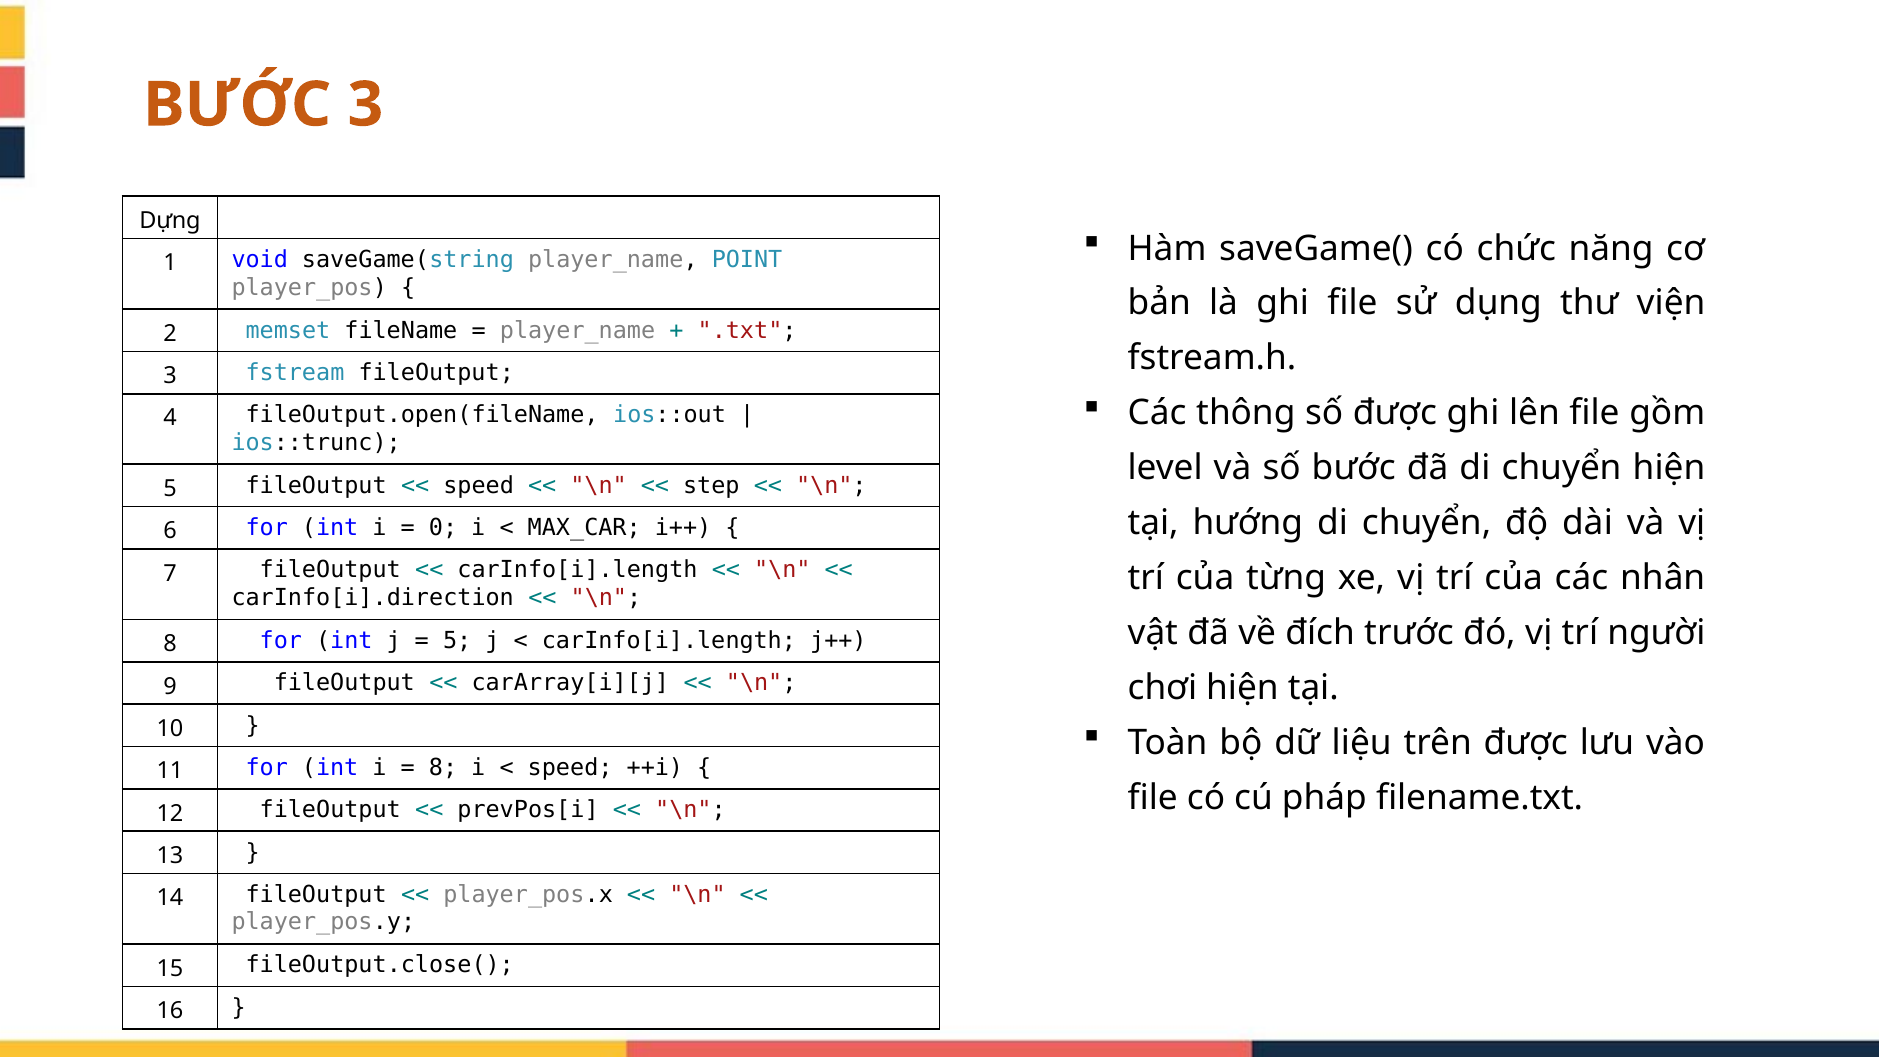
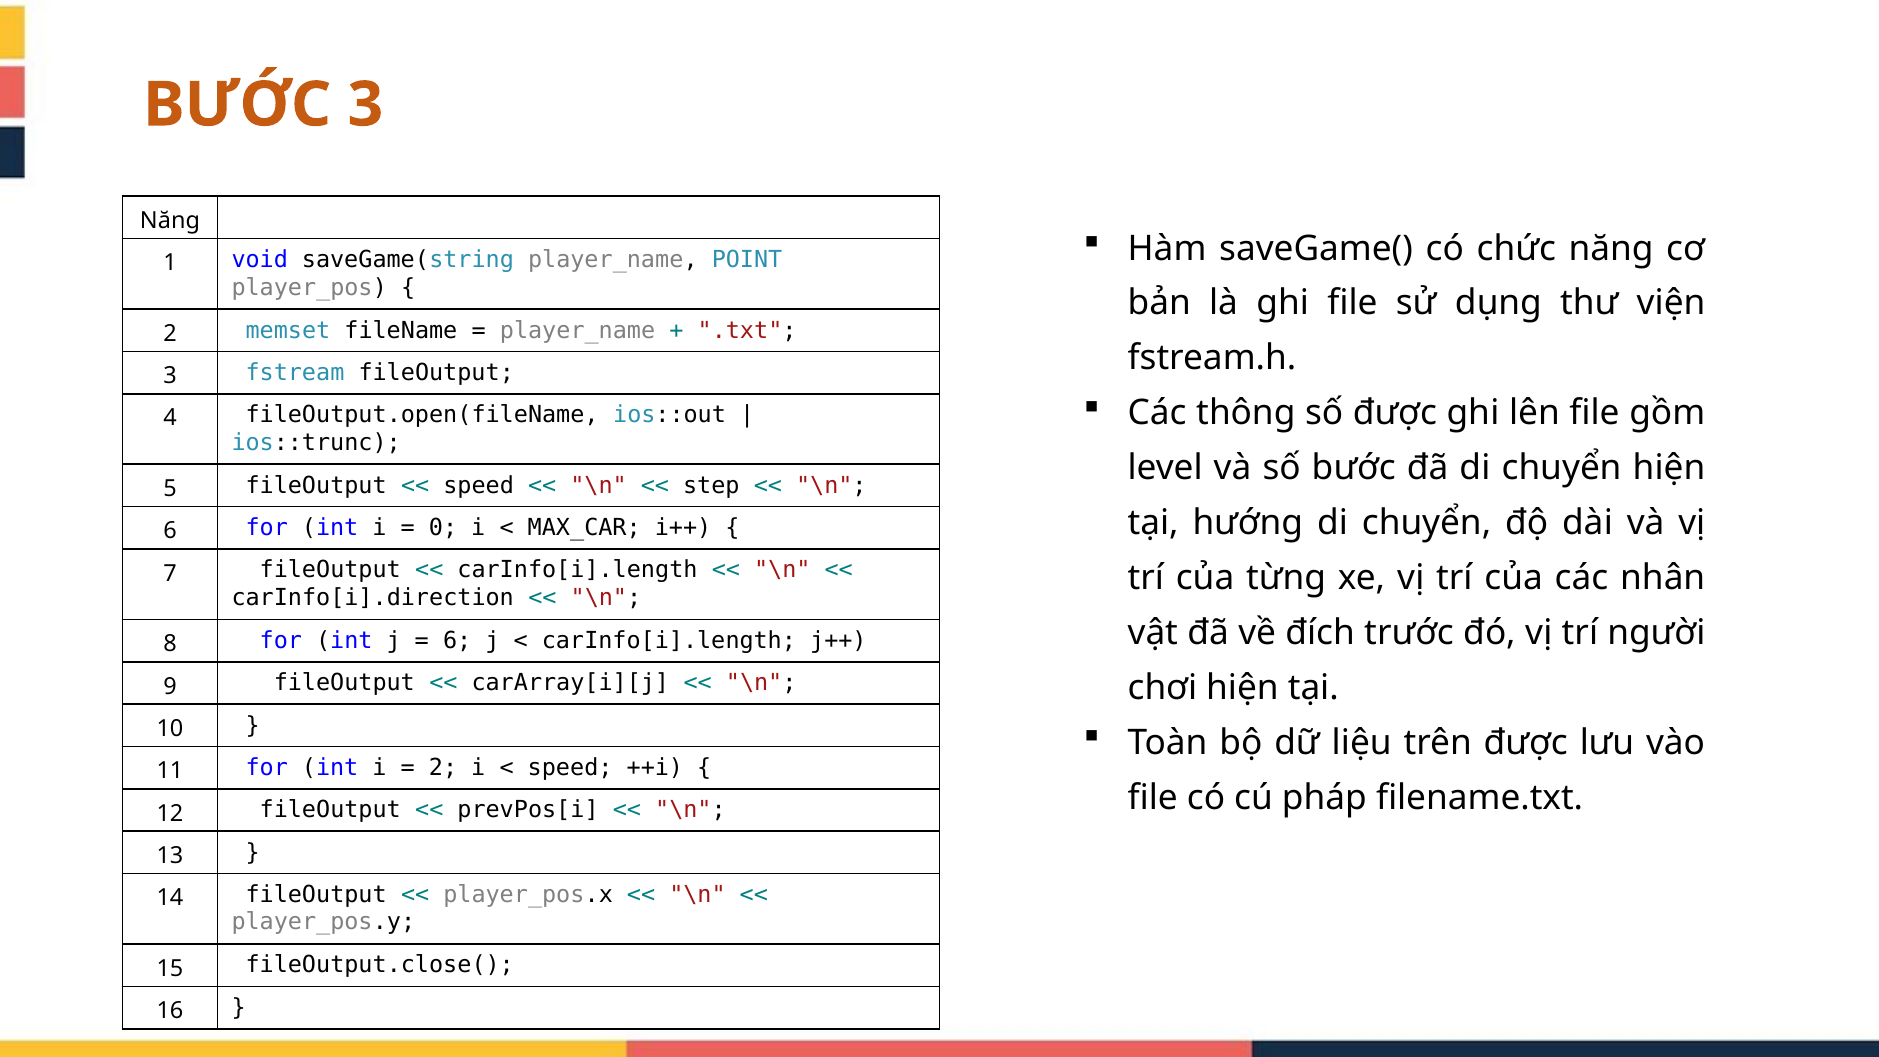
Dựng at (170, 221): Dựng -> Năng
5 at (457, 641): 5 -> 6
8 at (443, 768): 8 -> 2
